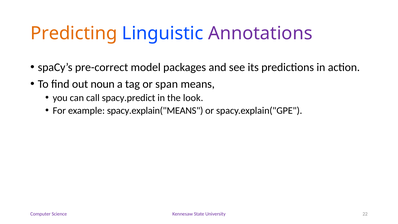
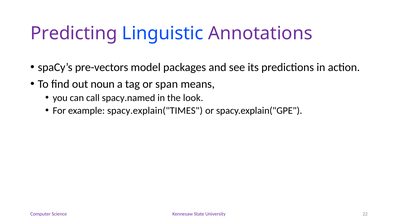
Predicting colour: orange -> purple
pre-correct: pre-correct -> pre-vectors
spacy.predict: spacy.predict -> spacy.named
spacy.explain("MEANS: spacy.explain("MEANS -> spacy.explain("TIMES
